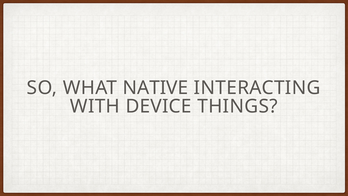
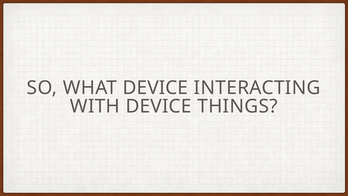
WHAT NATIVE: NATIVE -> DEVICE
